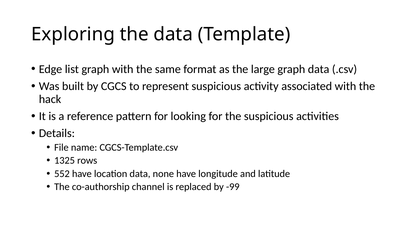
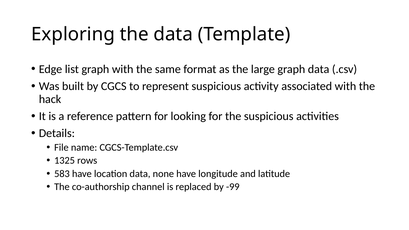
552: 552 -> 583
